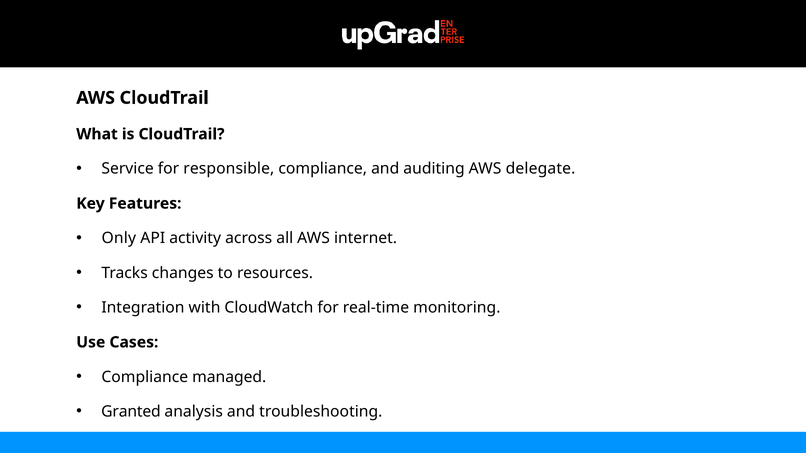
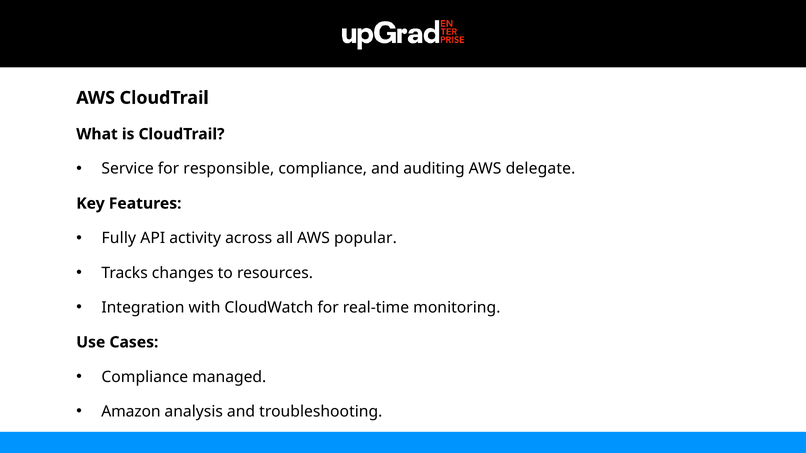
Only: Only -> Fully
internet: internet -> popular
Granted: Granted -> Amazon
